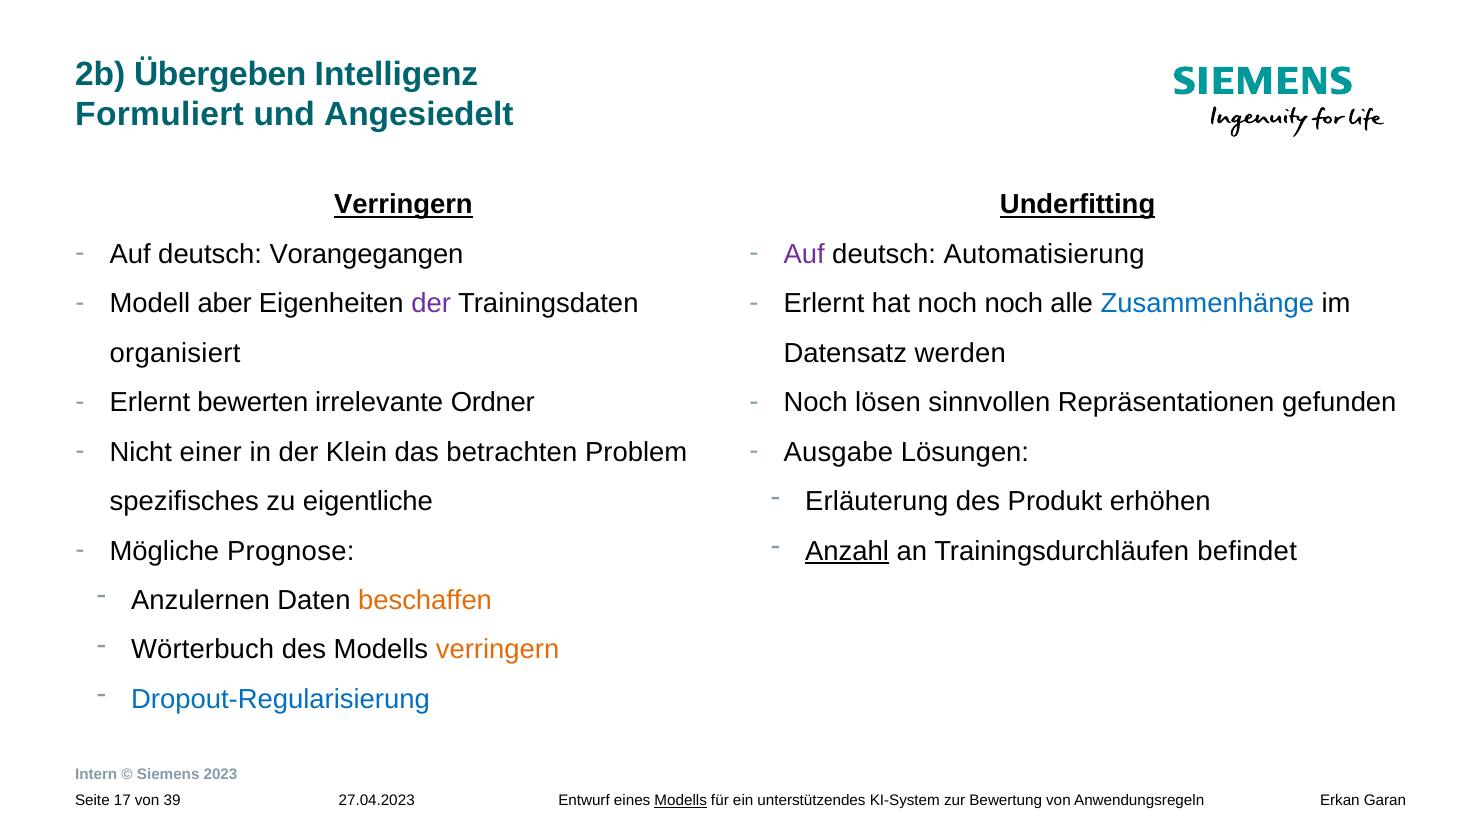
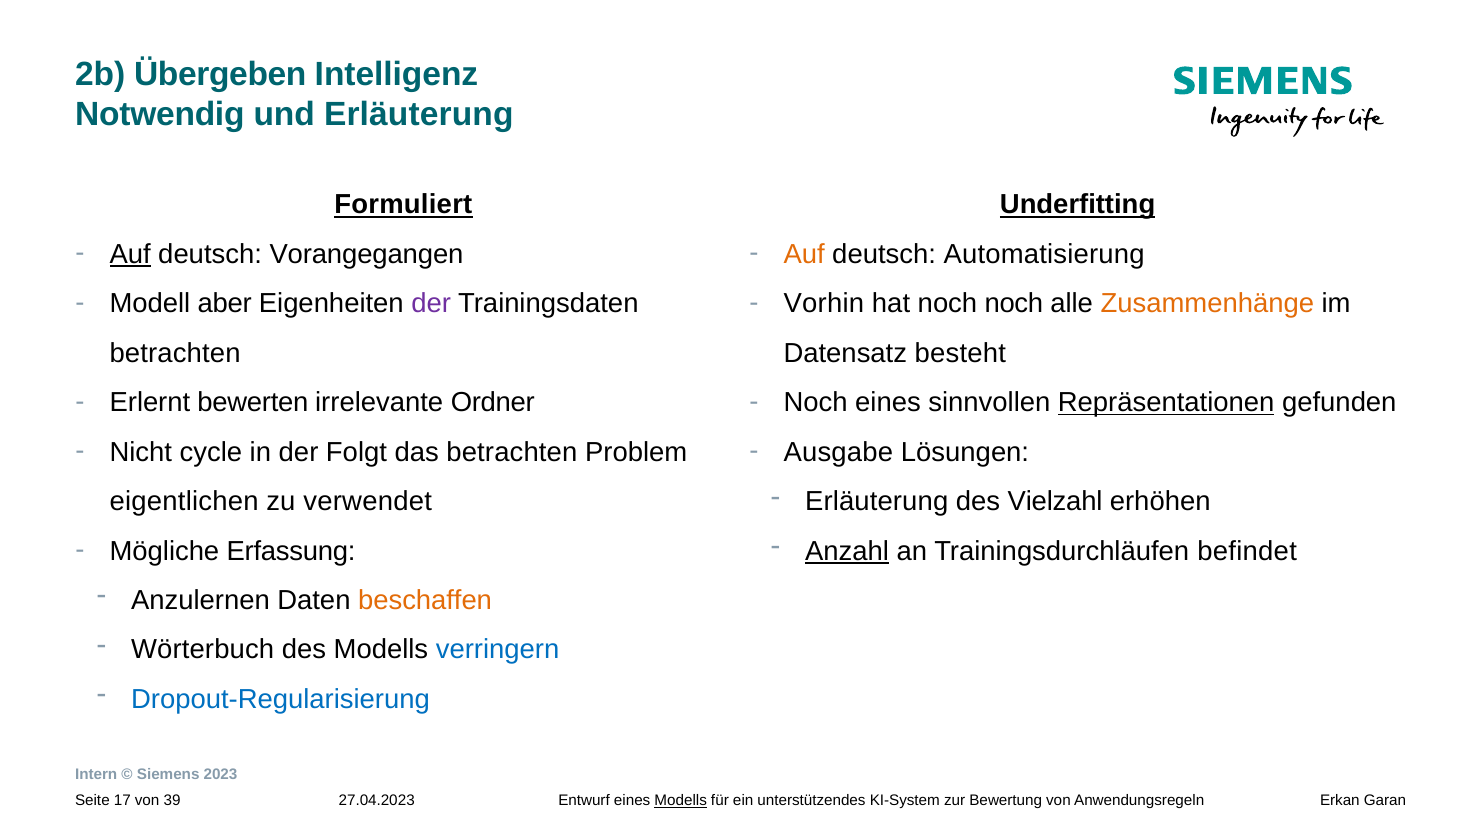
Formuliert: Formuliert -> Notwendig
und Angesiedelt: Angesiedelt -> Erläuterung
Verringern at (403, 205): Verringern -> Formuliert
Auf at (130, 254) underline: none -> present
Auf at (804, 254) colour: purple -> orange
Erlernt at (824, 304): Erlernt -> Vorhin
Zusammenhänge colour: blue -> orange
organisiert at (175, 353): organisiert -> betrachten
werden: werden -> besteht
Noch lösen: lösen -> eines
Repräsentationen underline: none -> present
einer: einer -> cycle
Klein: Klein -> Folgt
Produkt: Produkt -> Vielzahl
spezifisches: spezifisches -> eigentlichen
eigentliche: eigentliche -> verwendet
Prognose: Prognose -> Erfassung
verringern at (498, 649) colour: orange -> blue
